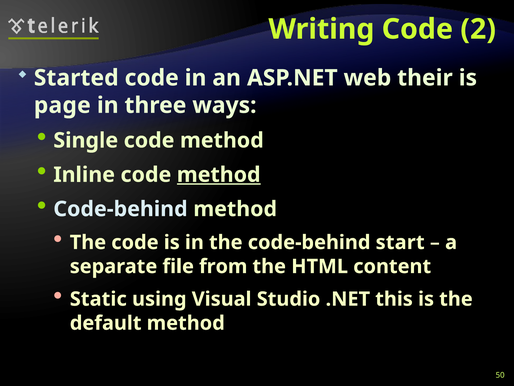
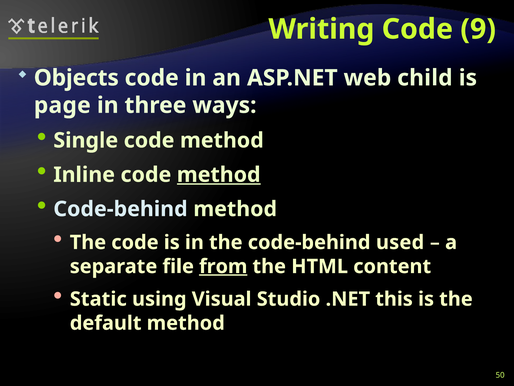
2: 2 -> 9
Started: Started -> Objects
their: their -> child
start: start -> used
from underline: none -> present
